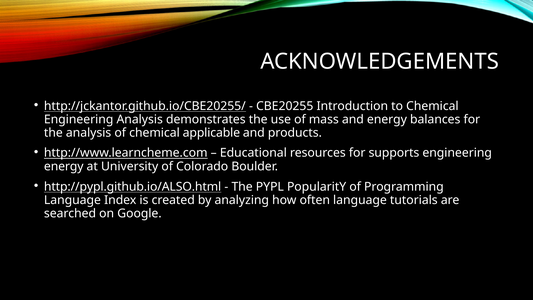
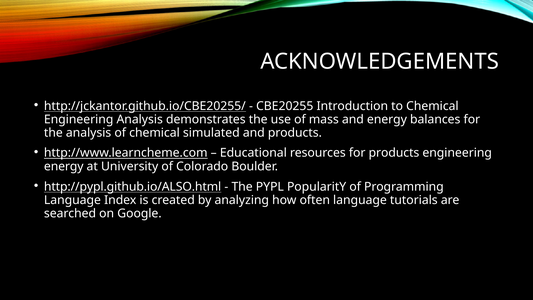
applicable: applicable -> simulated
for supports: supports -> products
